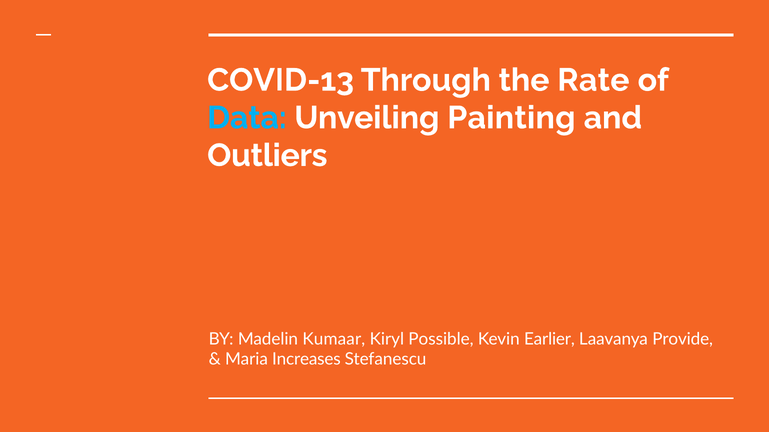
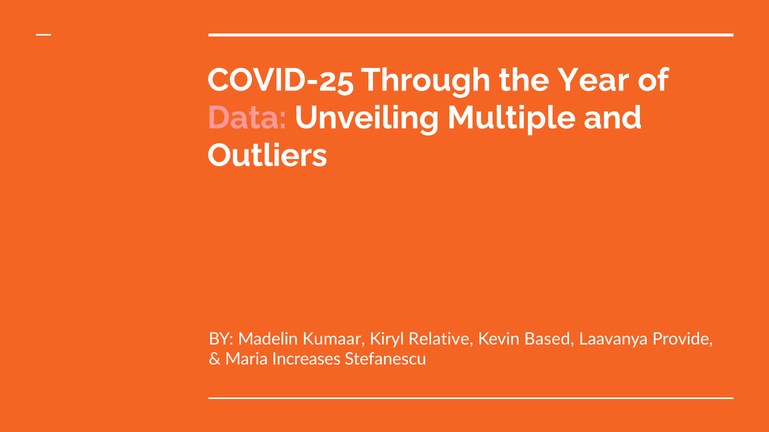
COVID-13: COVID-13 -> COVID-25
Rate: Rate -> Year
Data colour: light blue -> pink
Painting: Painting -> Multiple
Possible: Possible -> Relative
Earlier: Earlier -> Based
